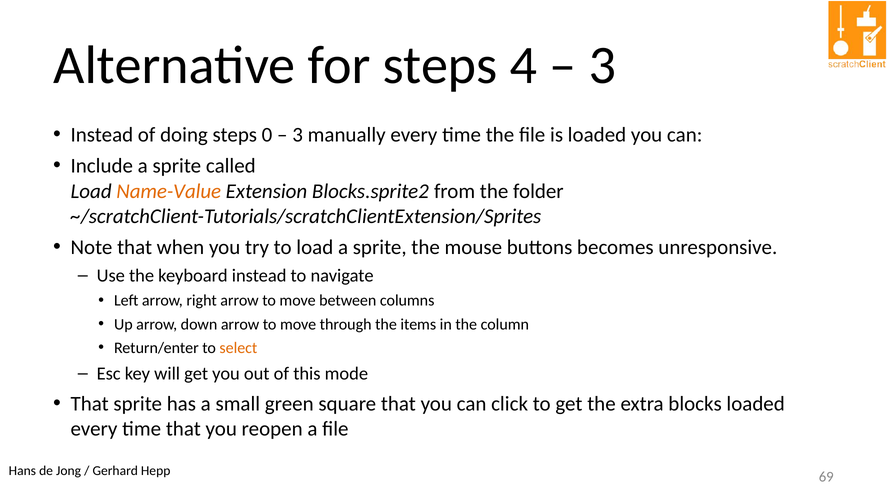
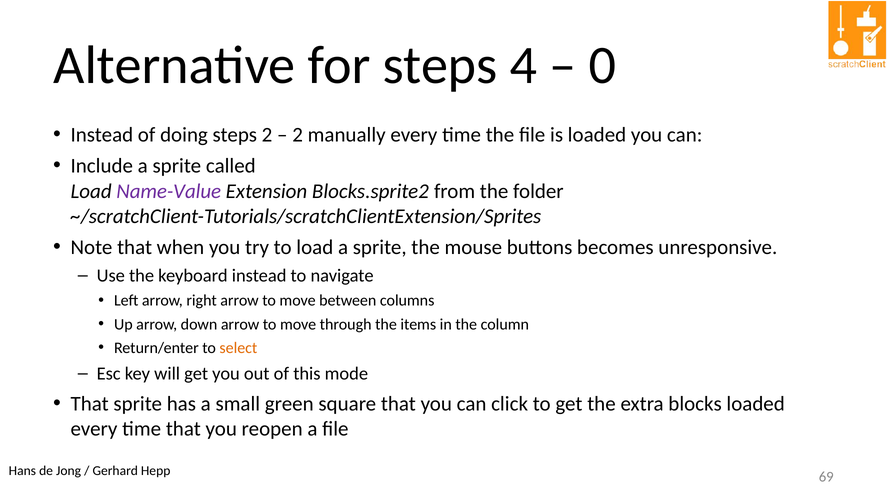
3 at (602, 65): 3 -> 0
steps 0: 0 -> 2
3 at (298, 135): 3 -> 2
Name-Value colour: orange -> purple
